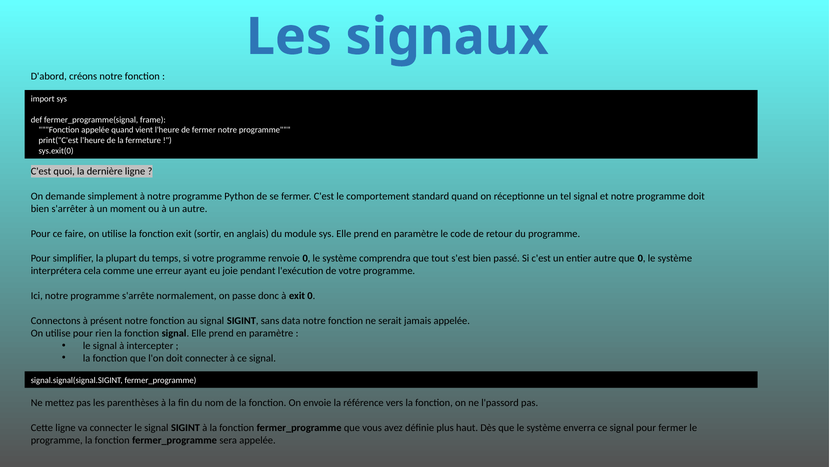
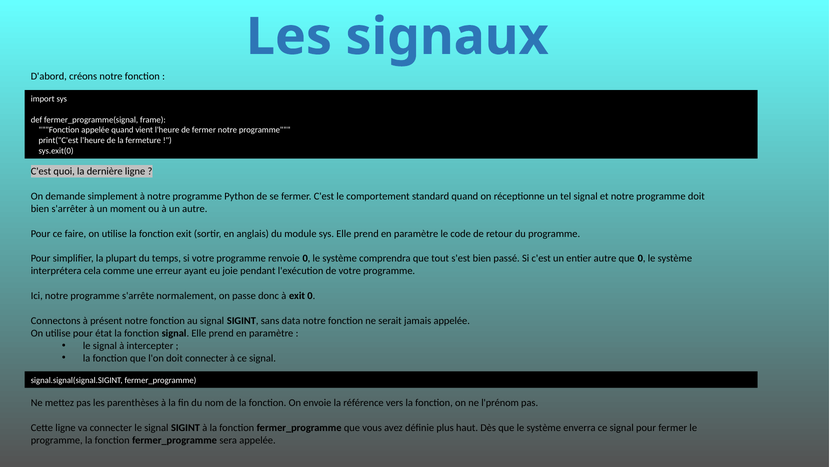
rien: rien -> état
l'passord: l'passord -> l'prénom
